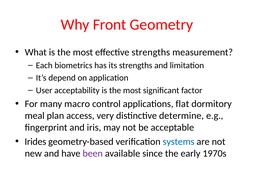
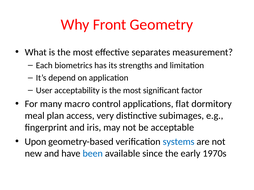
effective strengths: strengths -> separates
determine: determine -> subimages
Irides: Irides -> Upon
been colour: purple -> blue
